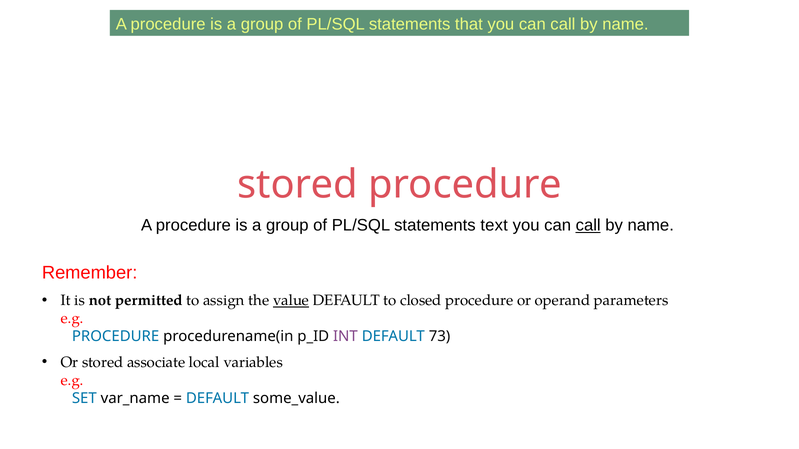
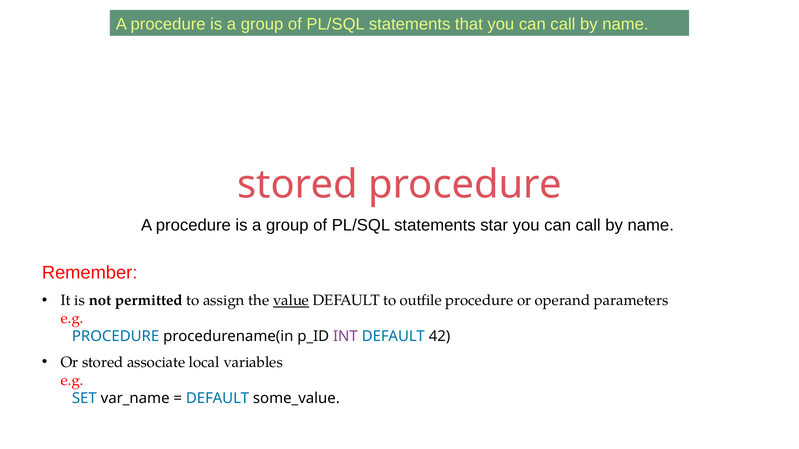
text: text -> star
call at (588, 226) underline: present -> none
closed: closed -> outfile
73: 73 -> 42
